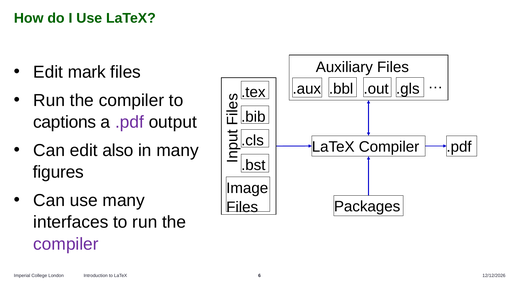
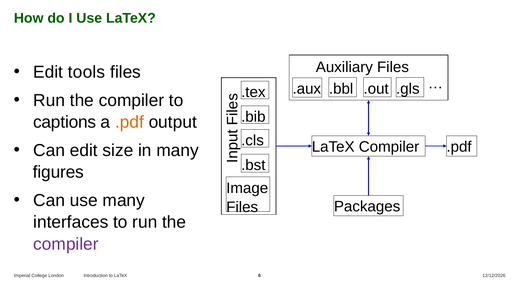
mark: mark -> tools
.pdf at (129, 122) colour: purple -> orange
also: also -> size
